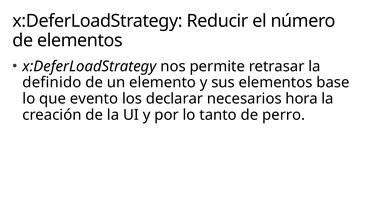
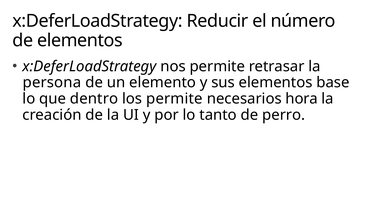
definido: definido -> persona
evento: evento -> dentro
los declarar: declarar -> permite
